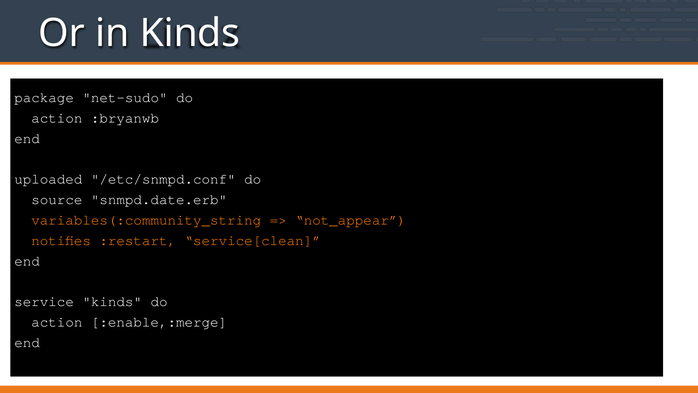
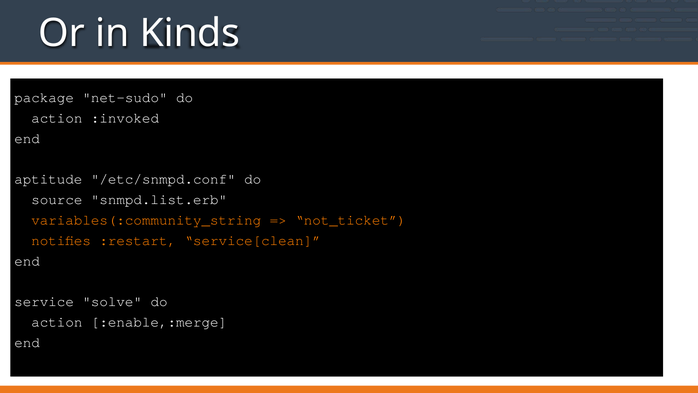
:bryanwb: :bryanwb -> :invoked
uploaded: uploaded -> aptitude
snmpd.date.erb: snmpd.date.erb -> snmpd.list.erb
not_appear: not_appear -> not_ticket
service kinds: kinds -> solve
